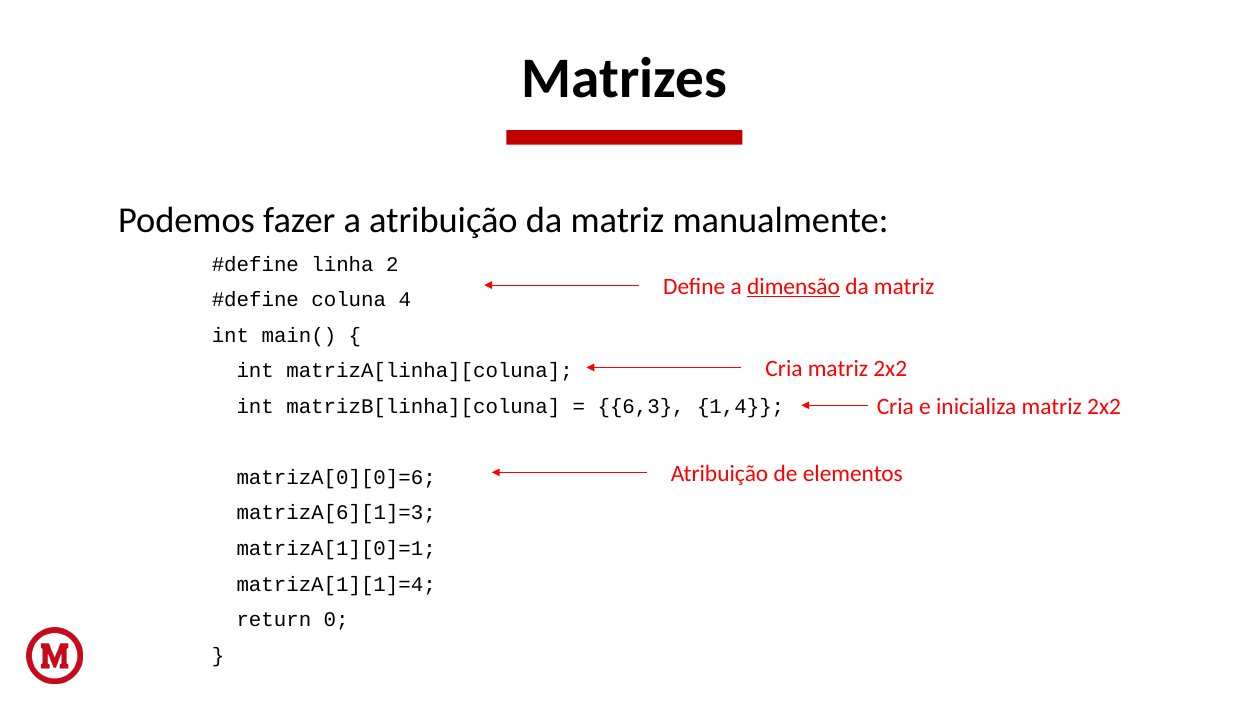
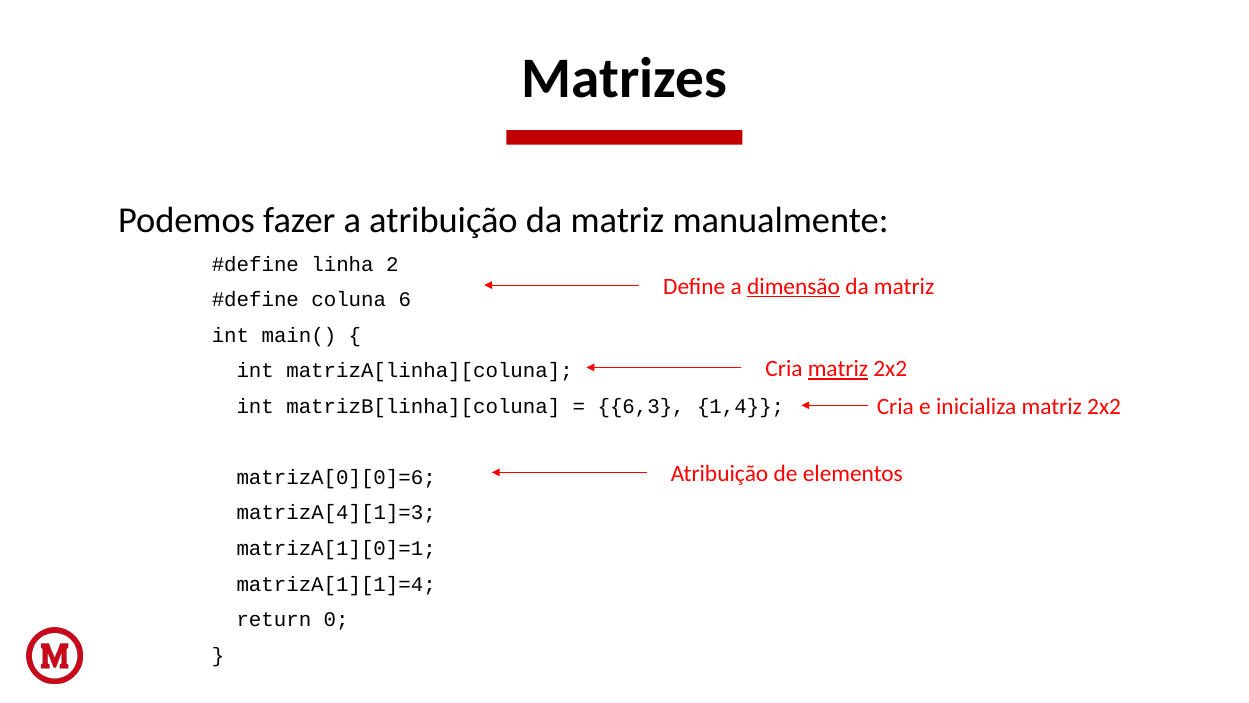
4: 4 -> 6
matriz at (838, 369) underline: none -> present
matrizA[6][1]=3: matrizA[6][1]=3 -> matrizA[4][1]=3
